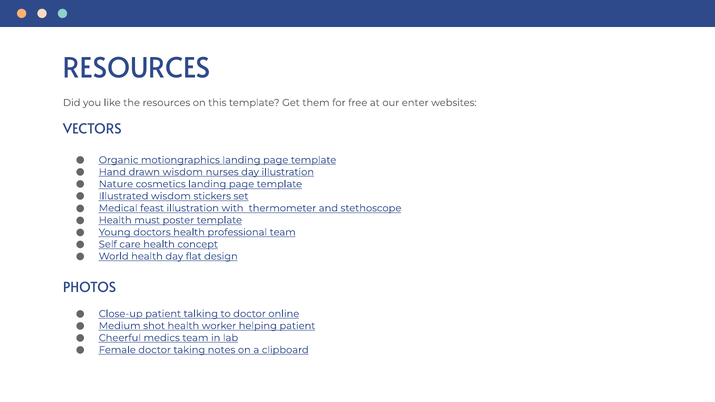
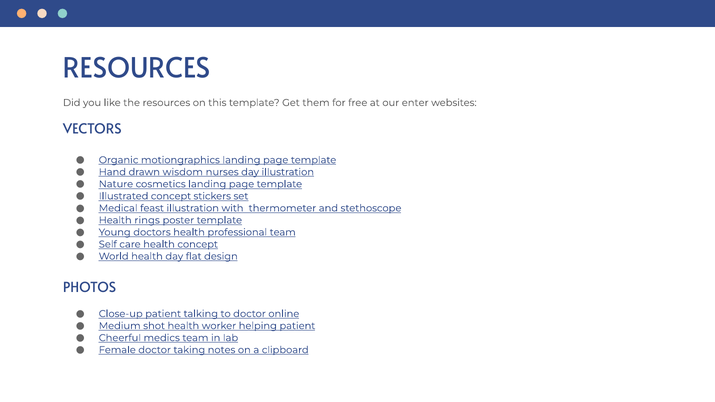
Illustrated wisdom: wisdom -> concept
must: must -> rings
